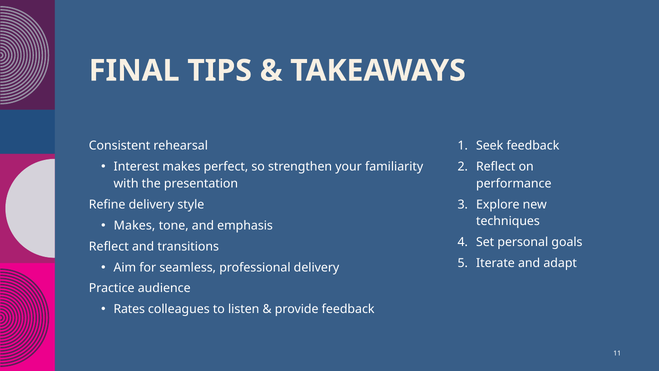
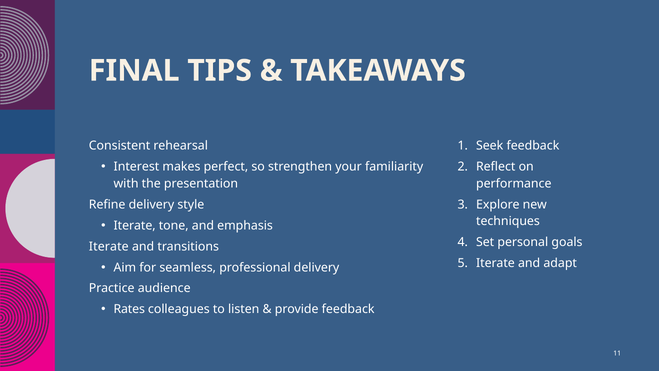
Makes at (135, 225): Makes -> Iterate
Reflect at (109, 246): Reflect -> Iterate
